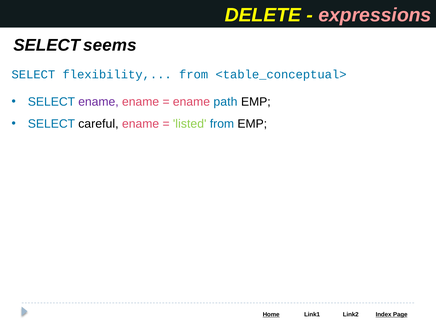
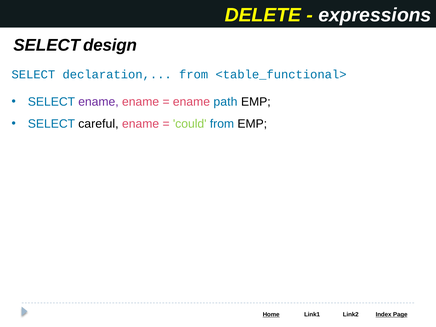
expressions colour: pink -> white
seems: seems -> design
flexibility: flexibility -> declaration
<table_conceptual>: <table_conceptual> -> <table_functional>
listed: listed -> could
